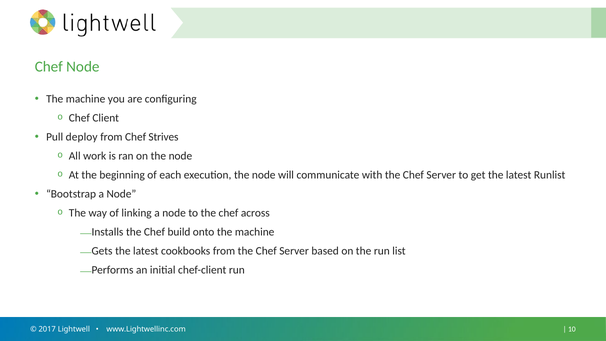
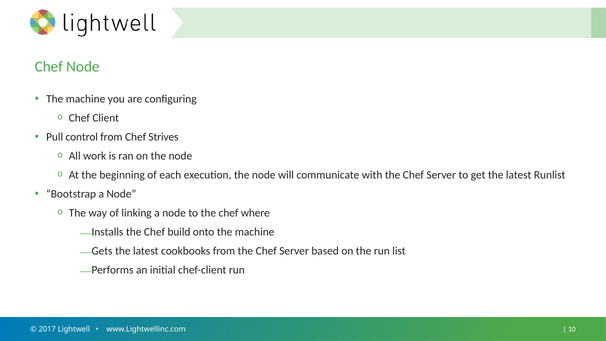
deploy: deploy -> control
across: across -> where
